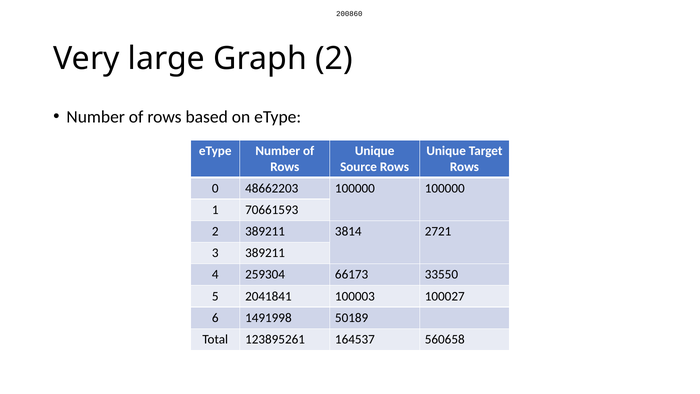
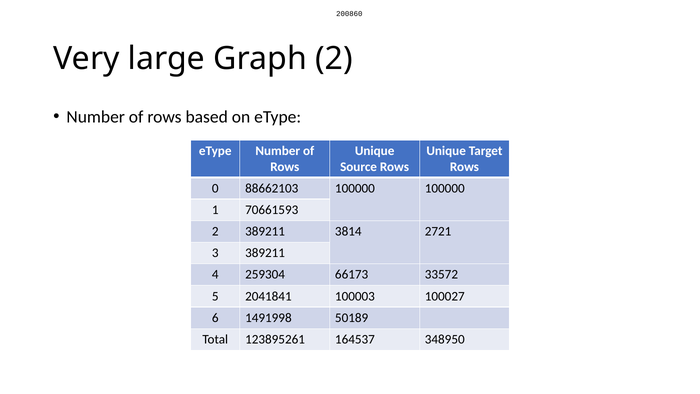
48662203: 48662203 -> 88662103
33550: 33550 -> 33572
560658: 560658 -> 348950
